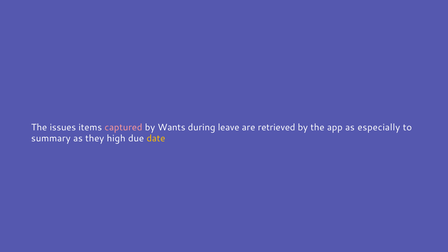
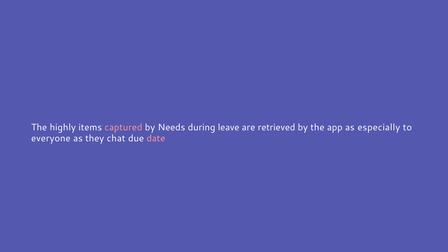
issues: issues -> highly
Wants: Wants -> Needs
summary: summary -> everyone
high: high -> chat
date colour: yellow -> pink
